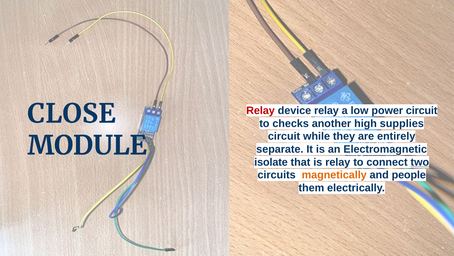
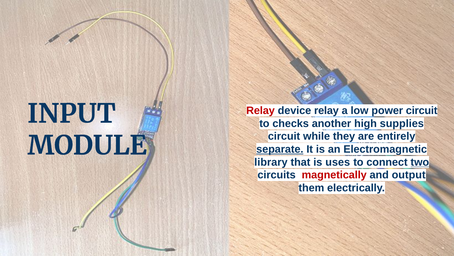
CLOSE: CLOSE -> INPUT
separate underline: none -> present
isolate: isolate -> library
is relay: relay -> uses
magnetically colour: orange -> red
people: people -> output
